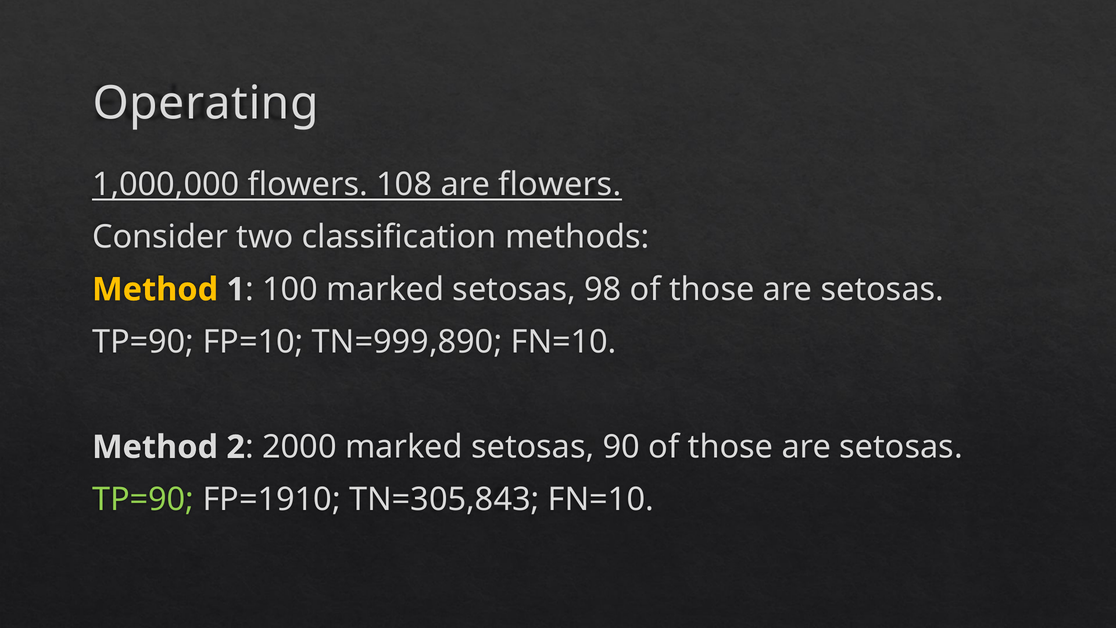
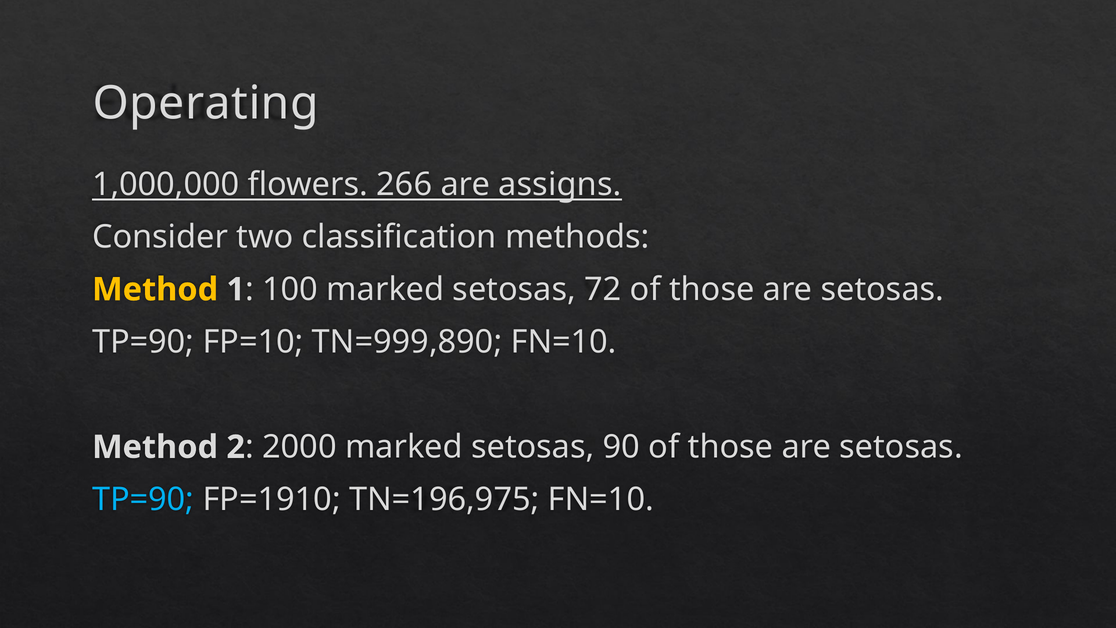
108: 108 -> 266
are flowers: flowers -> assigns
98: 98 -> 72
TP=90 at (143, 499) colour: light green -> light blue
TN=305,843: TN=305,843 -> TN=196,975
